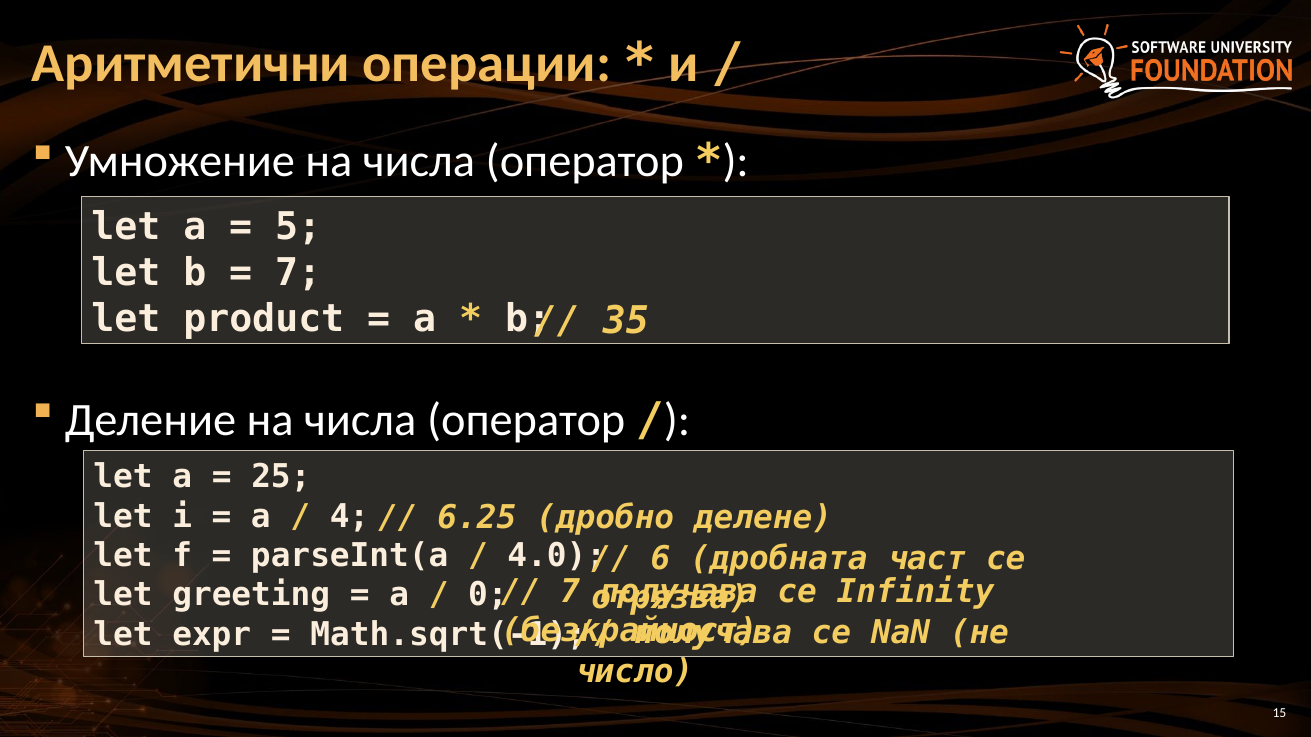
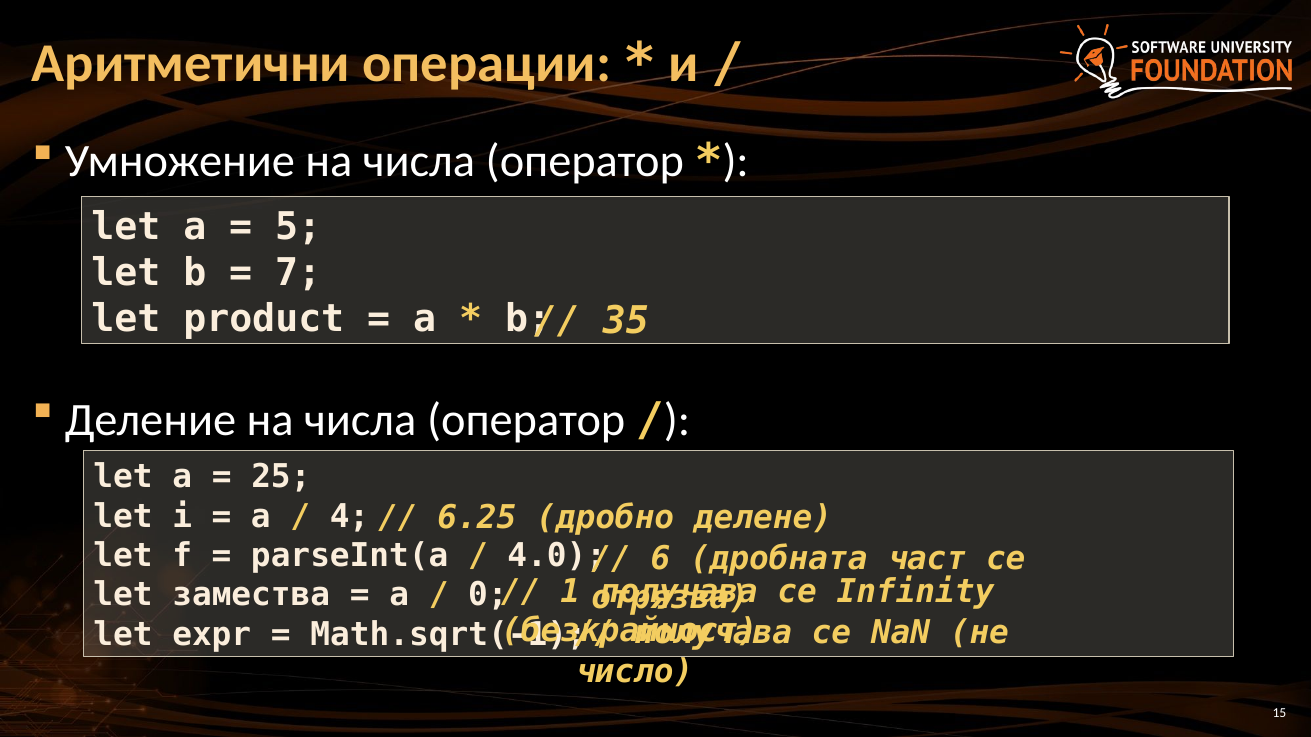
7 at (570, 592): 7 -> 1
greeting: greeting -> замества
